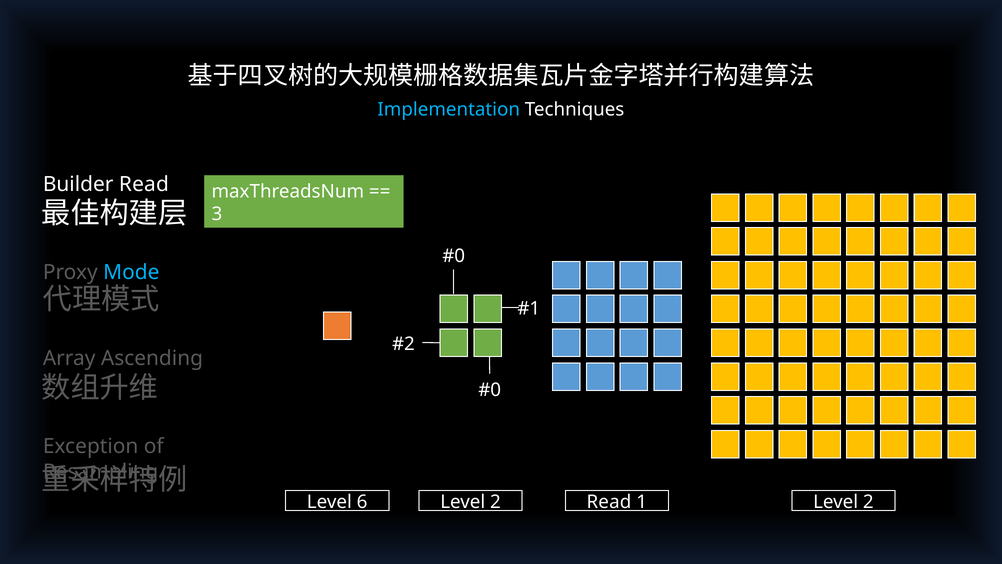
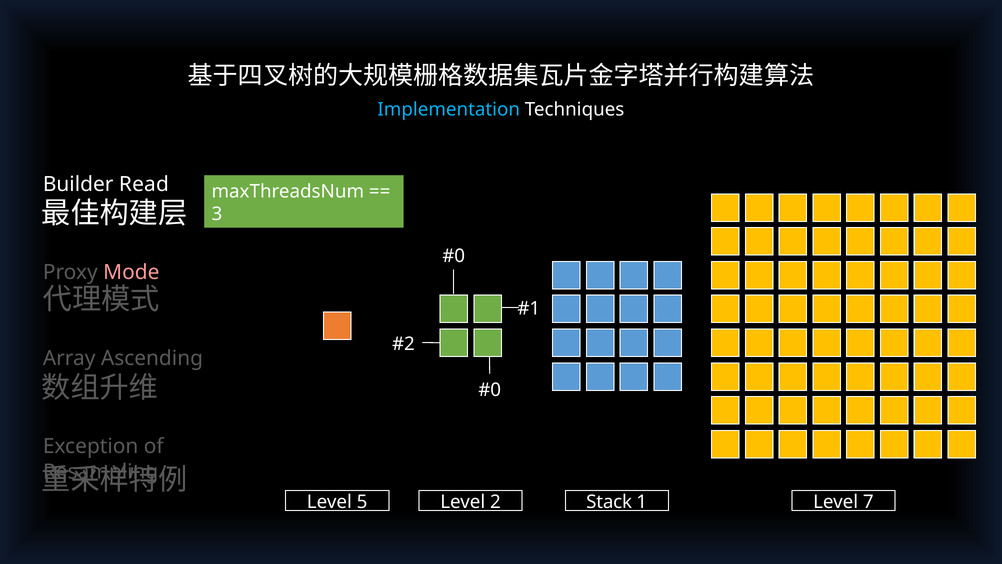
Mode colour: light blue -> pink
6: 6 -> 5
2 Read: Read -> Stack
1 Level 2: 2 -> 7
